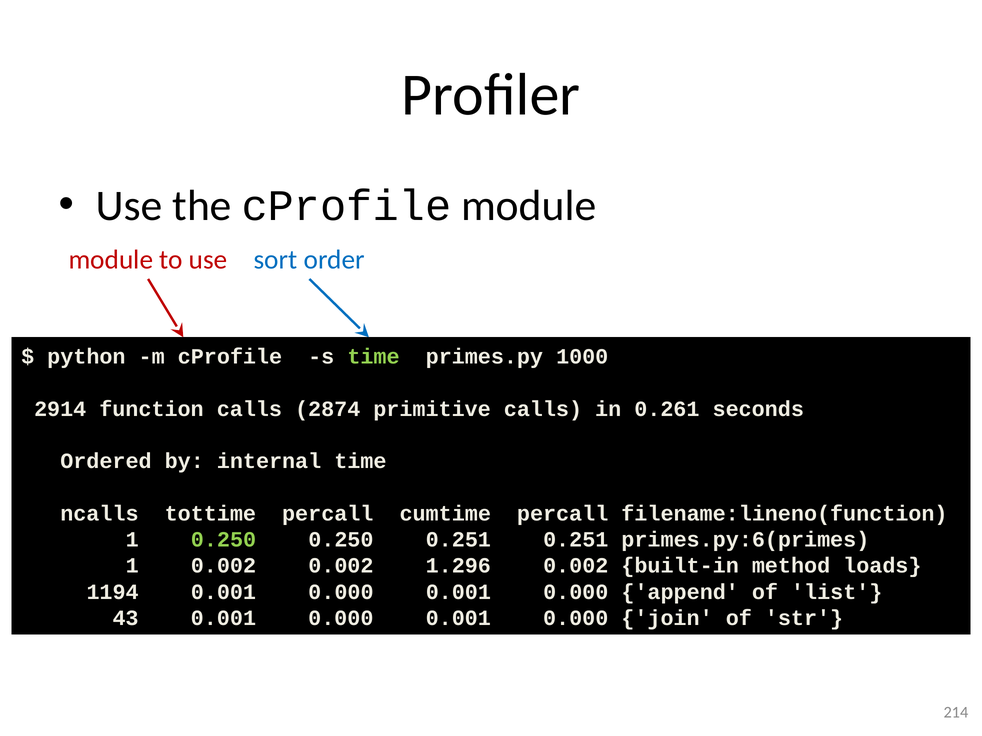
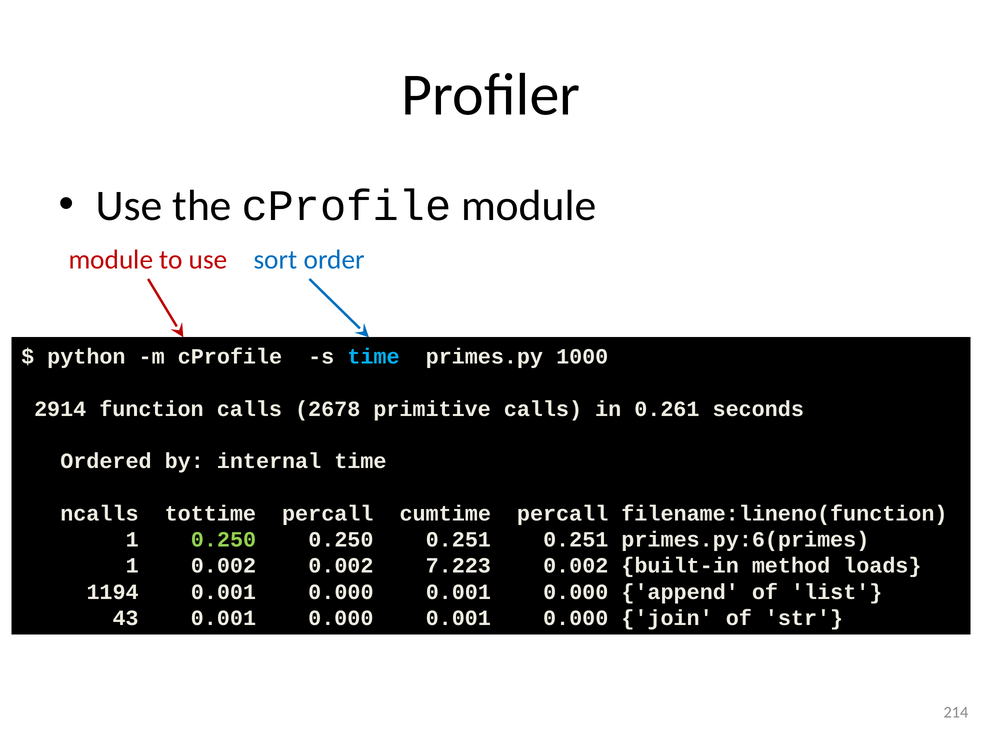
time at (373, 357) colour: light green -> light blue
2874: 2874 -> 2678
1.296: 1.296 -> 7.223
